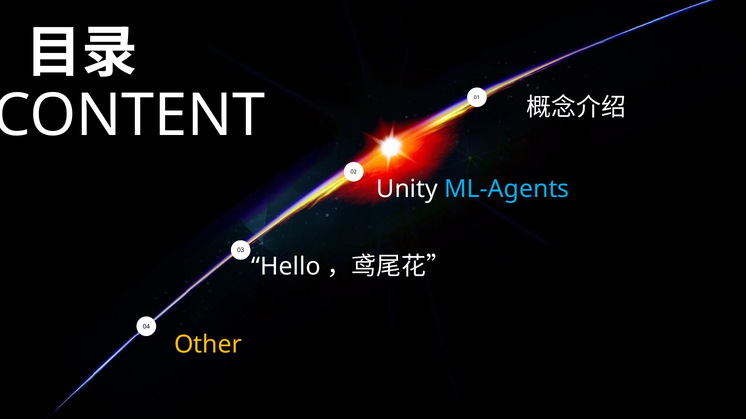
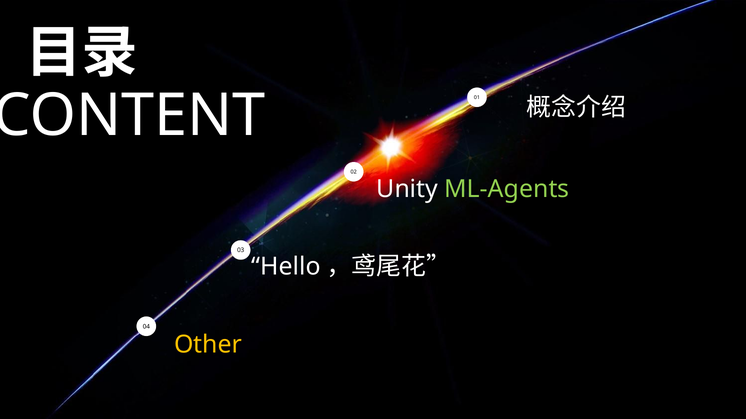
ML-Agents colour: light blue -> light green
